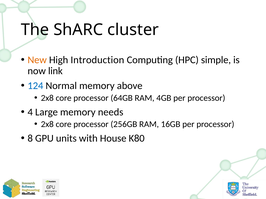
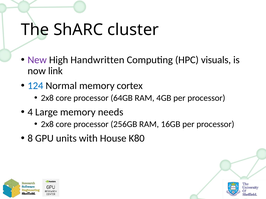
New colour: orange -> purple
Introduction: Introduction -> Handwritten
simple: simple -> visuals
above: above -> cortex
